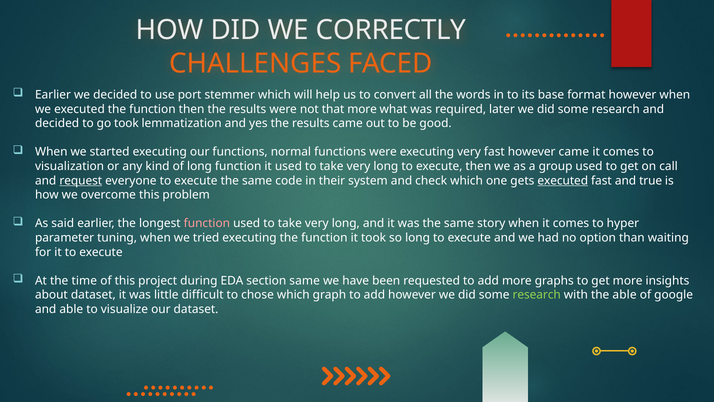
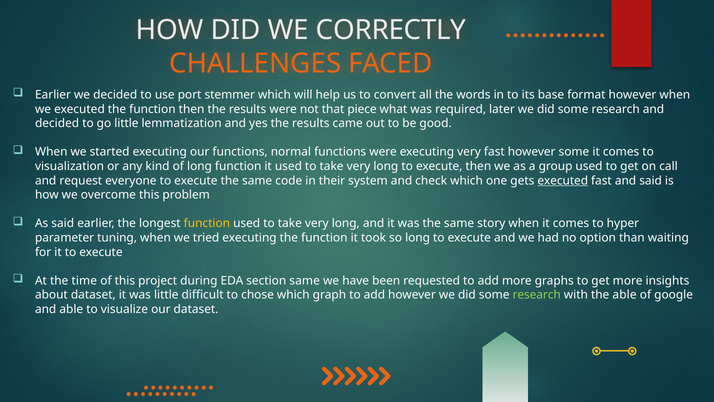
that more: more -> piece
go took: took -> little
however came: came -> some
request underline: present -> none
and true: true -> said
function at (207, 223) colour: pink -> yellow
